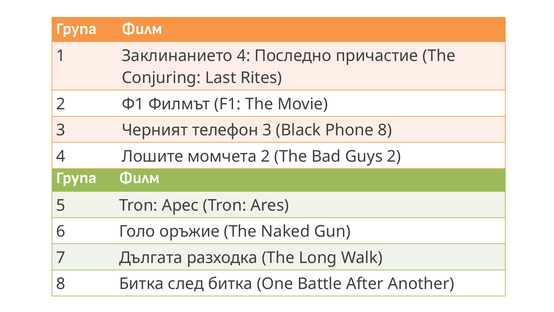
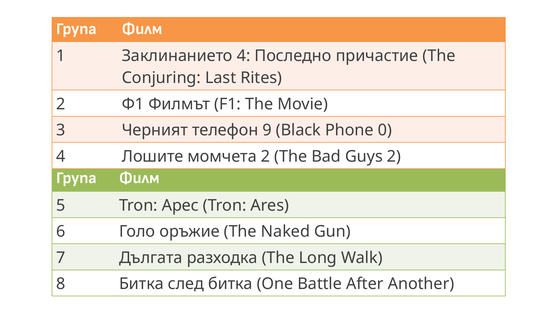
телефон 3: 3 -> 9
Phone 8: 8 -> 0
